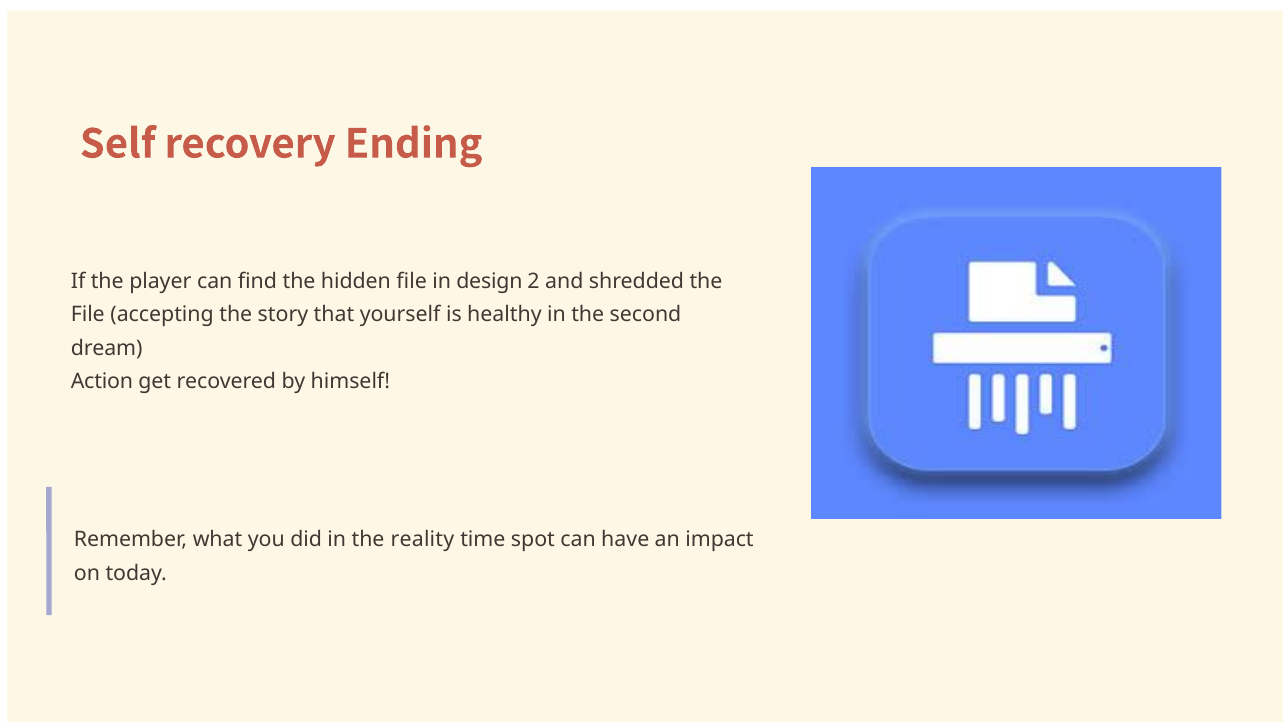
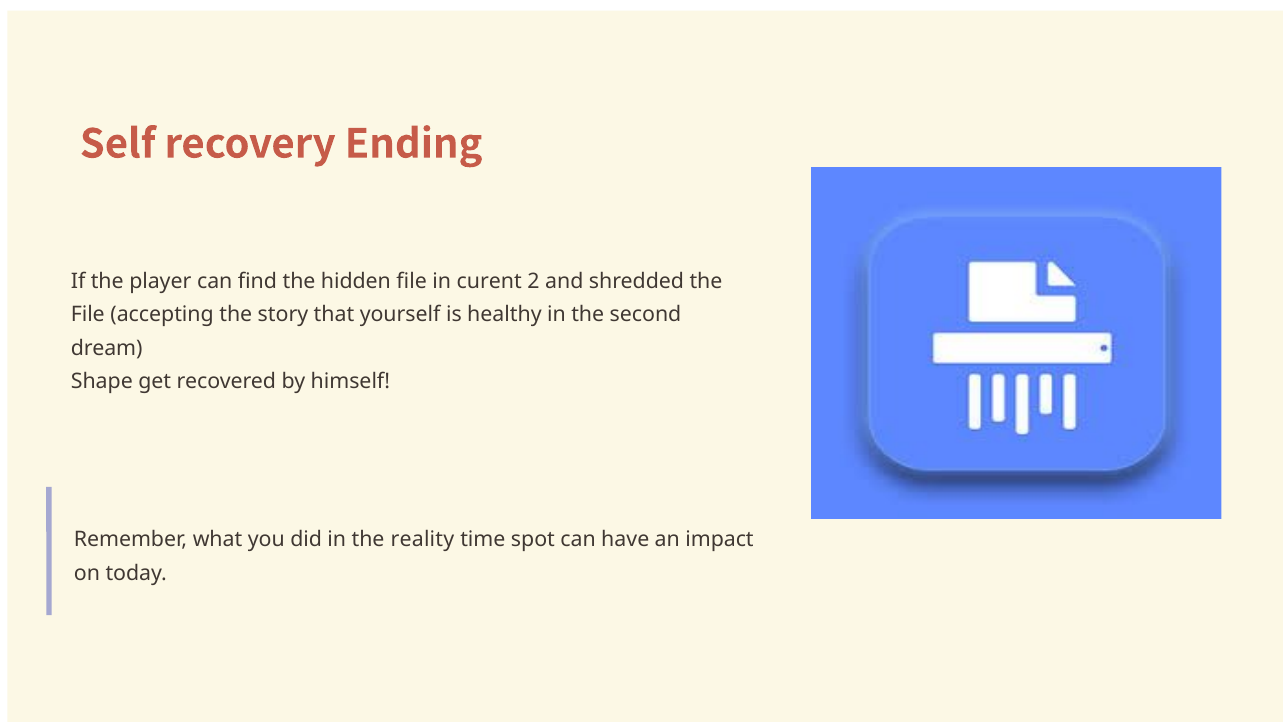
design: design -> curent
Action: Action -> Shape
